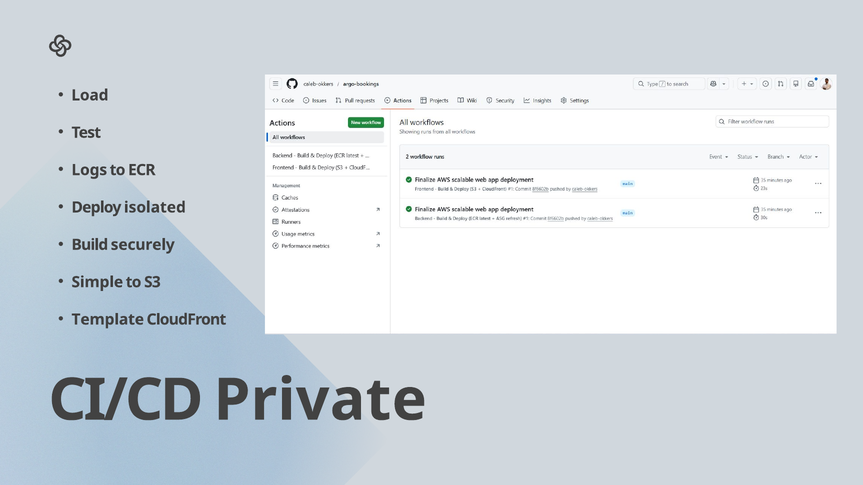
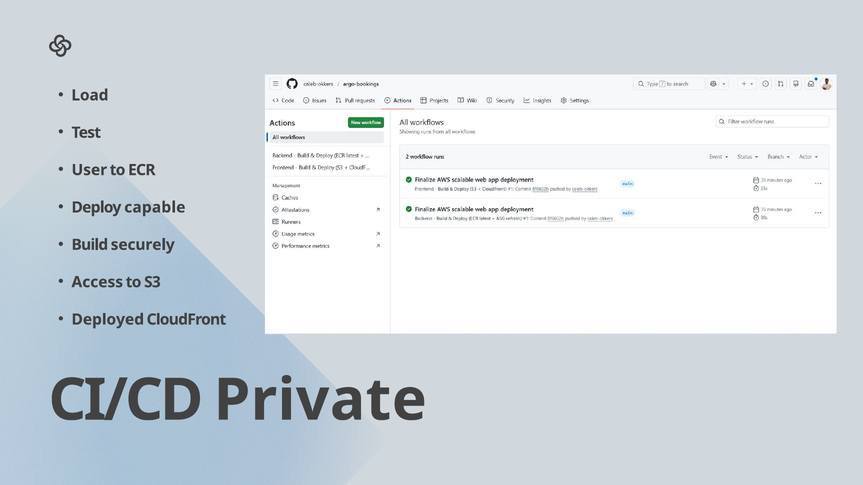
Logs: Logs -> User
isolated: isolated -> capable
Simple: Simple -> Access
Template: Template -> Deployed
